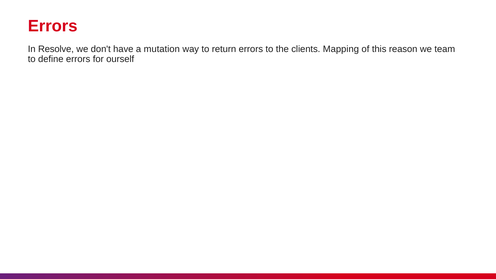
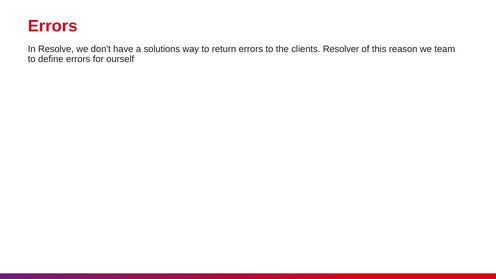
mutation: mutation -> solutions
Mapping: Mapping -> Resolver
